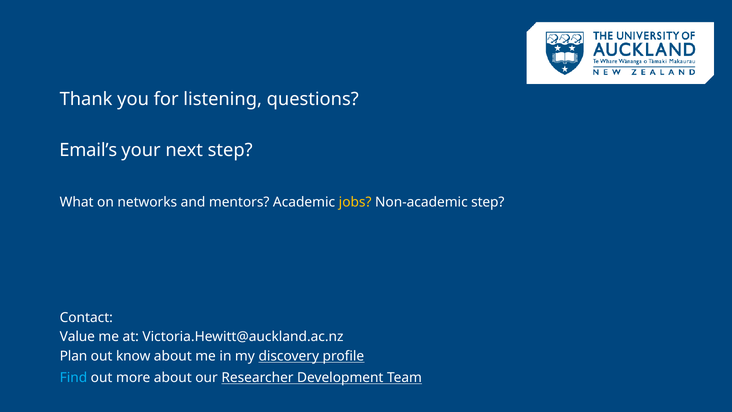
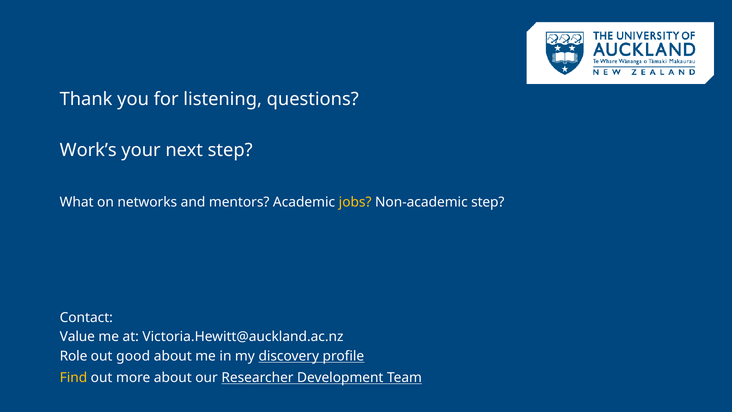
Email’s: Email’s -> Work’s
Plan: Plan -> Role
know: know -> good
Find colour: light blue -> yellow
